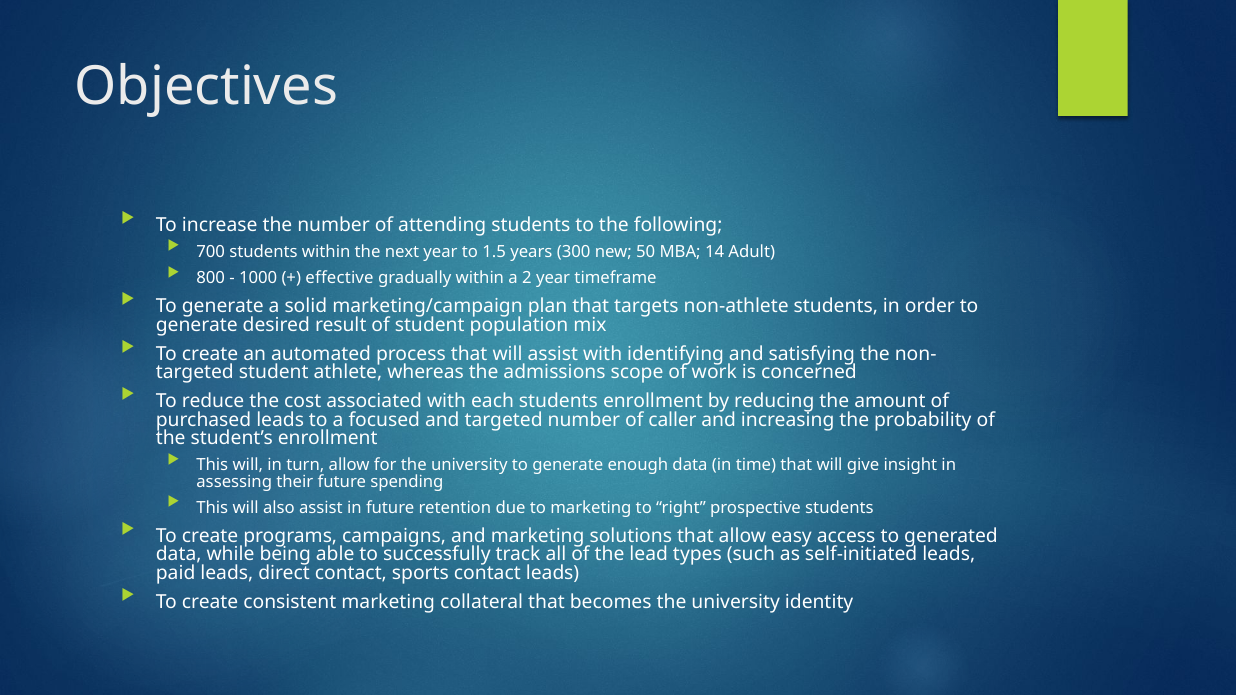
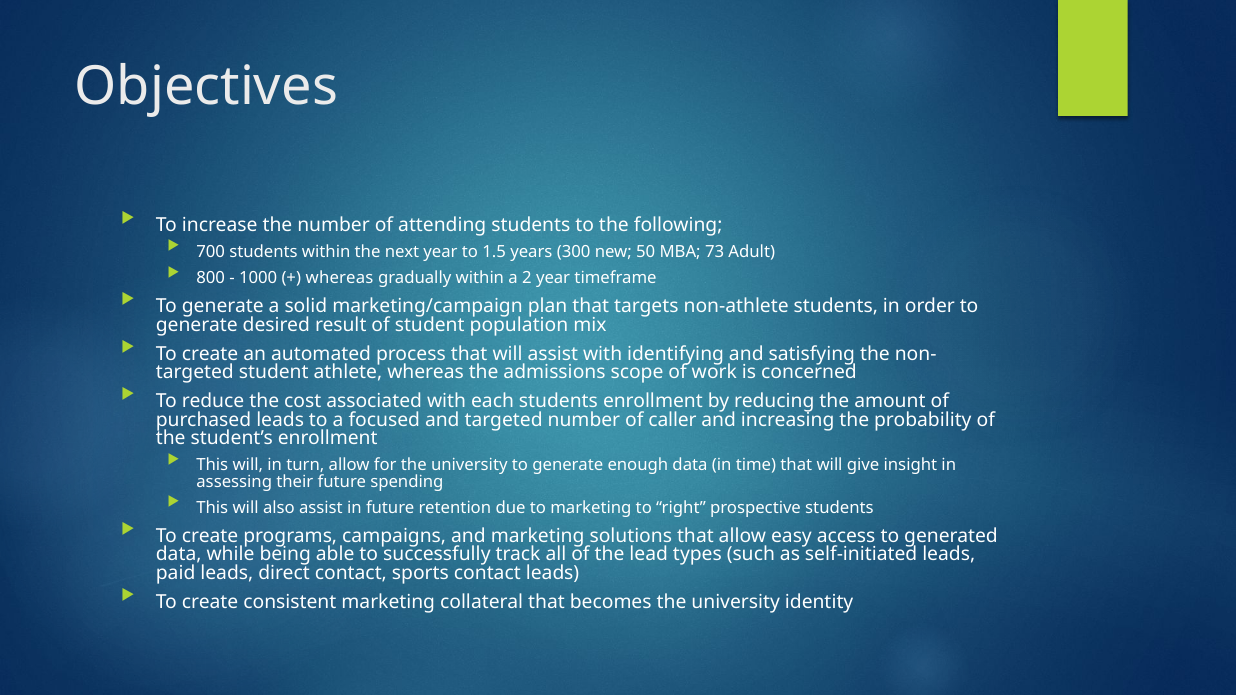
14: 14 -> 73
effective at (340, 279): effective -> whereas
